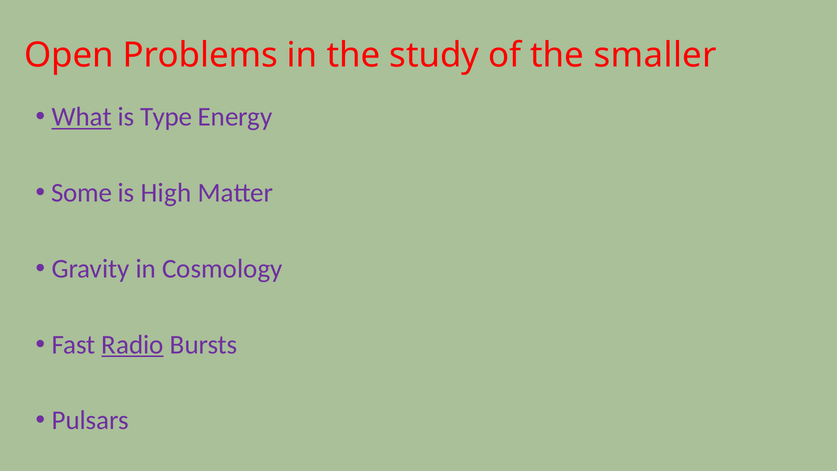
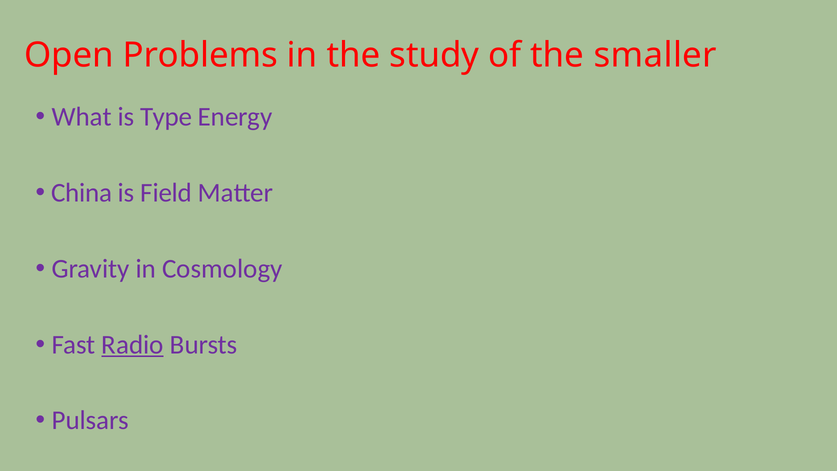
What underline: present -> none
Some: Some -> China
High: High -> Field
